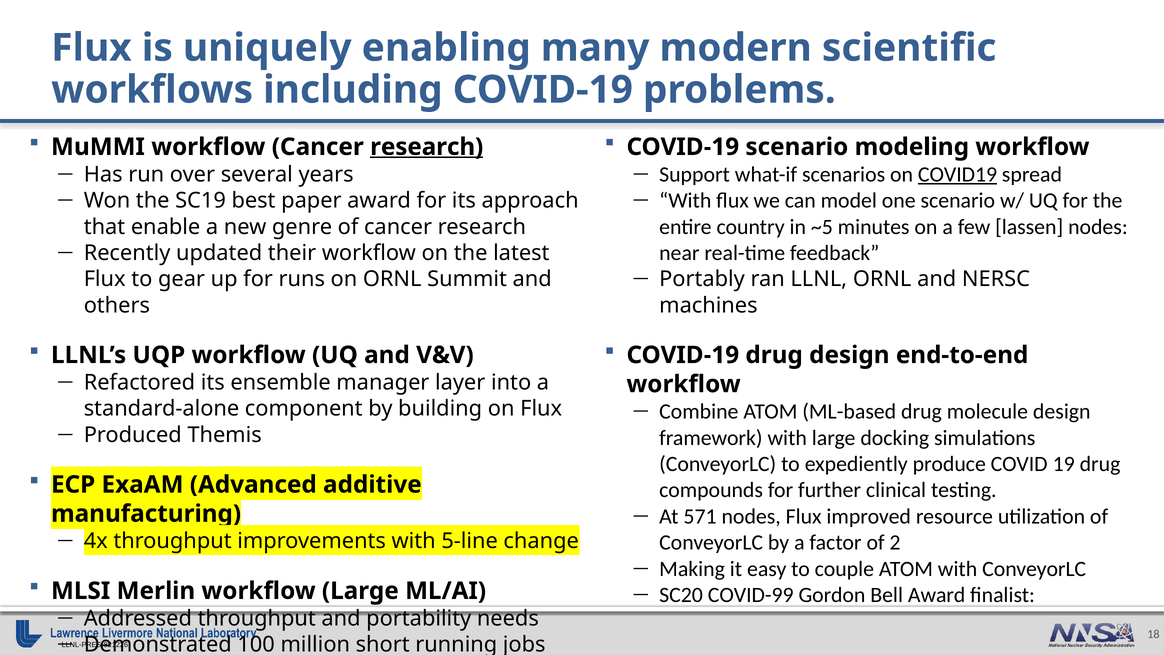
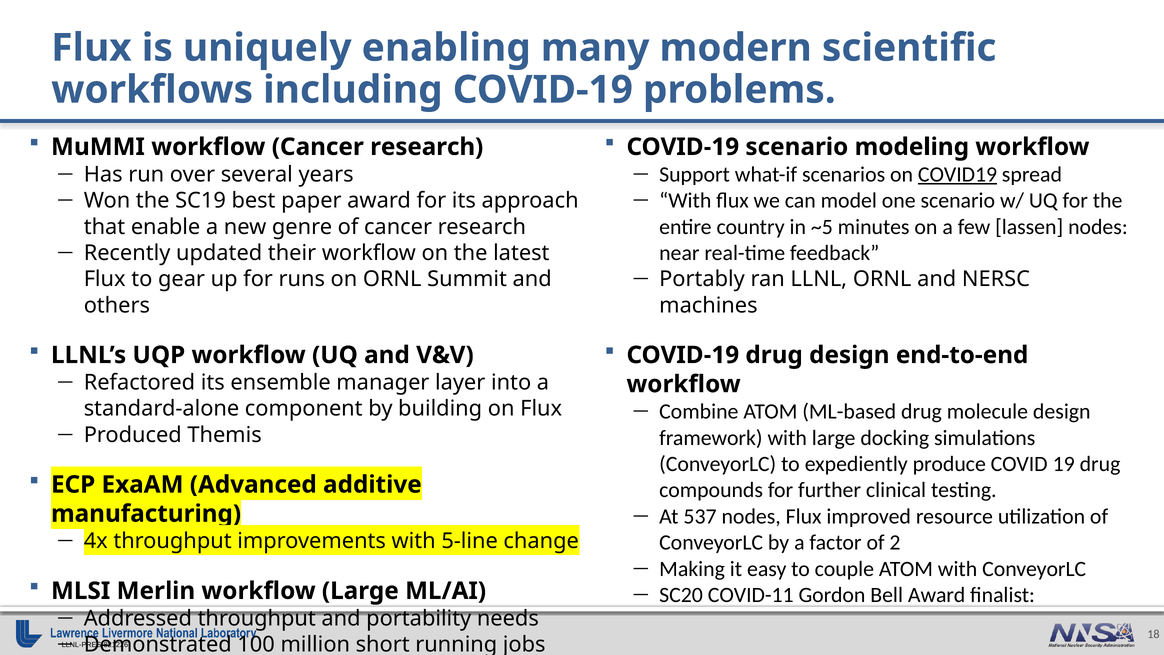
research at (427, 147) underline: present -> none
571: 571 -> 537
COVID-99: COVID-99 -> COVID-11
